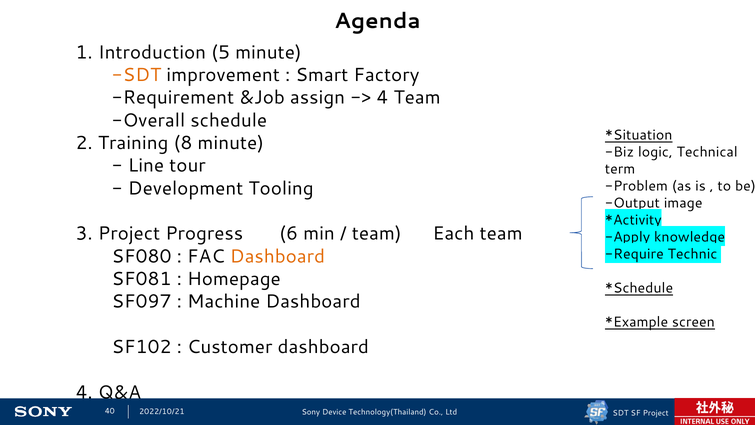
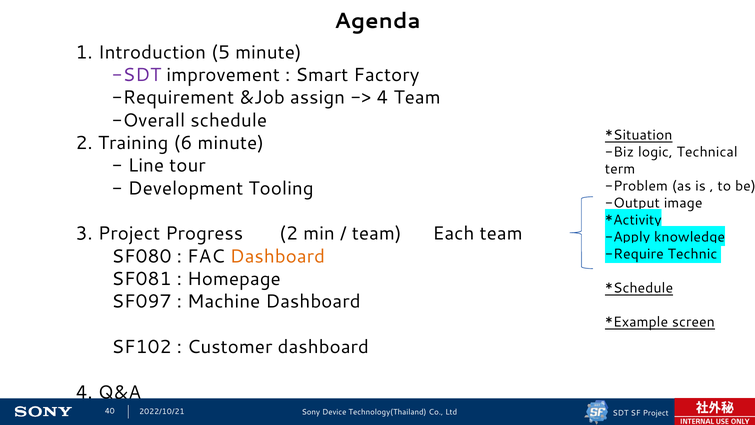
SDT at (136, 75) colour: orange -> purple
8: 8 -> 6
Progress 6: 6 -> 2
